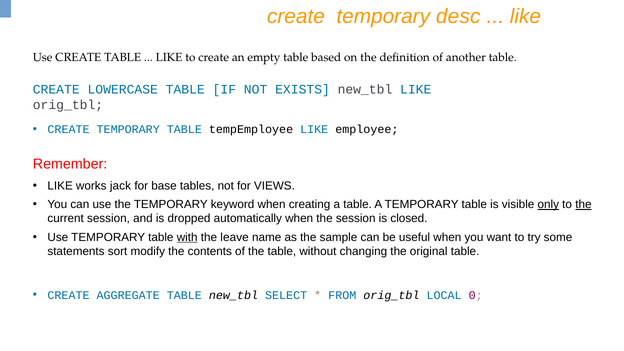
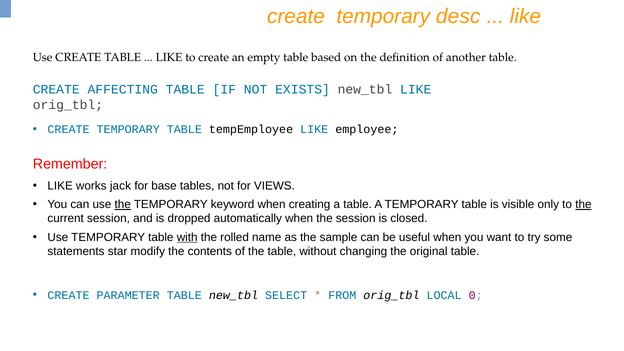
LOWERCASE: LOWERCASE -> AFFECTING
the at (123, 205) underline: none -> present
only underline: present -> none
leave: leave -> rolled
sort: sort -> star
AGGREGATE: AGGREGATE -> PARAMETER
